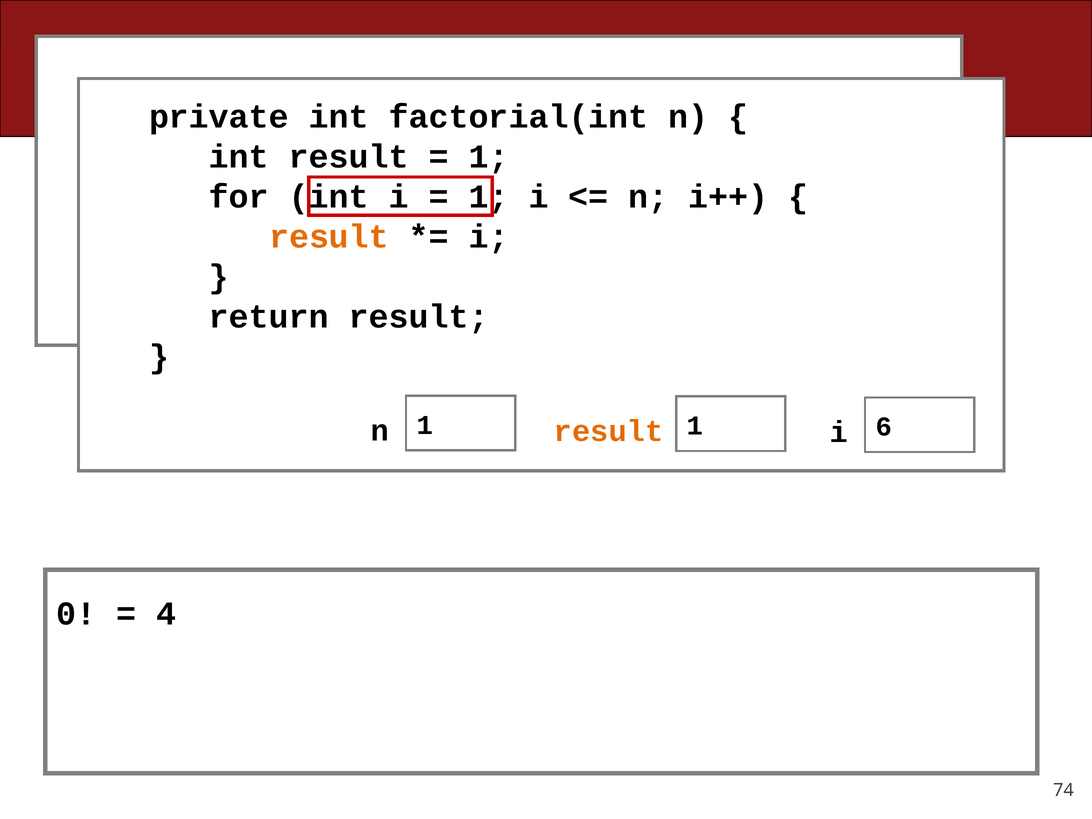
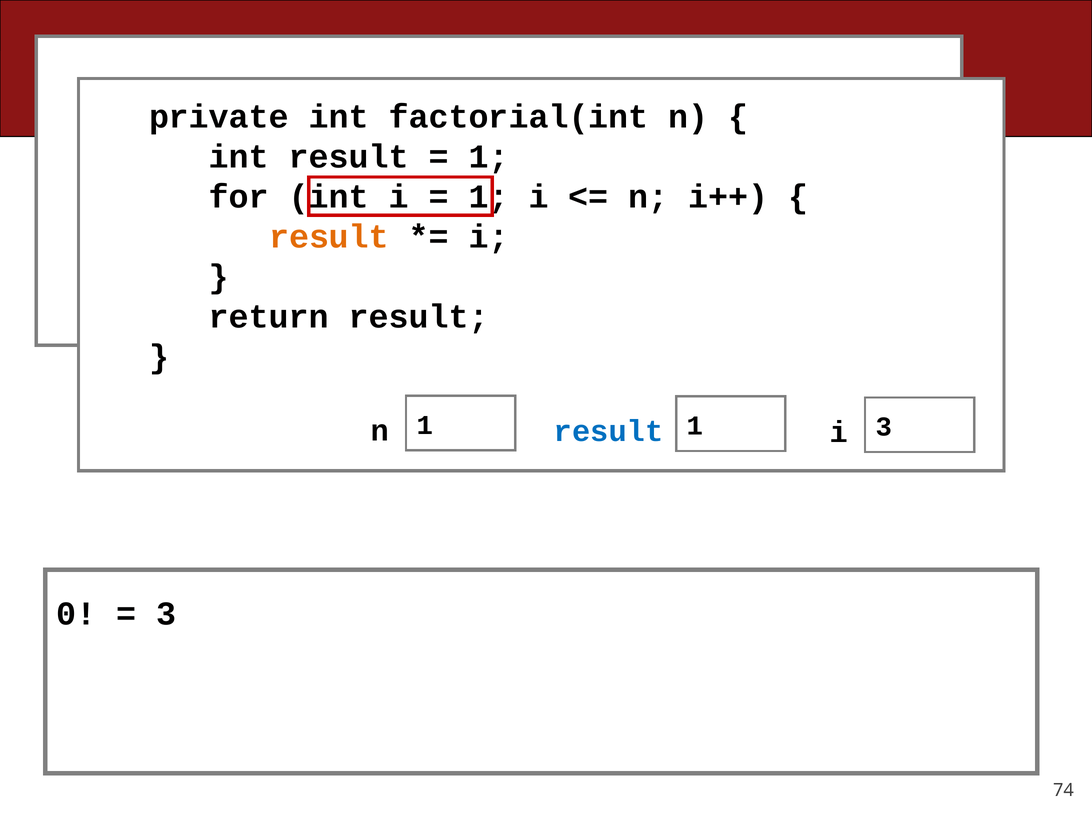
n 6: 6 -> 3
result at (609, 431) colour: orange -> blue
4 at (166, 614): 4 -> 3
